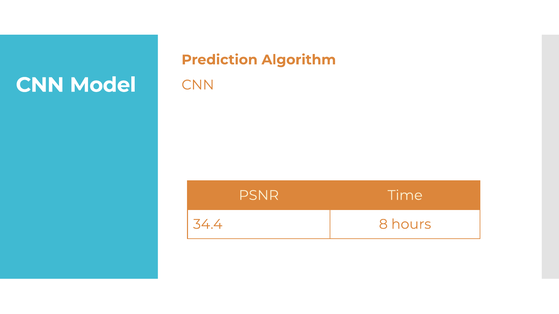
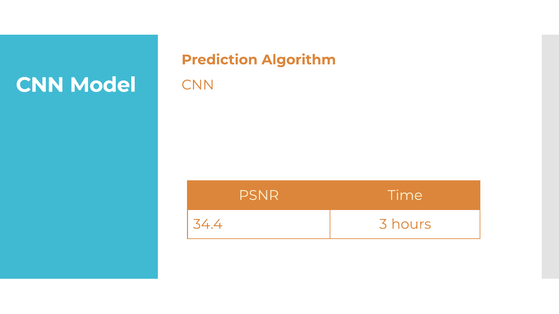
8: 8 -> 3
